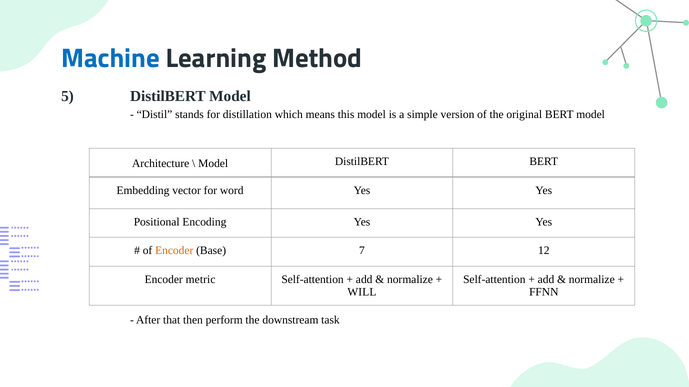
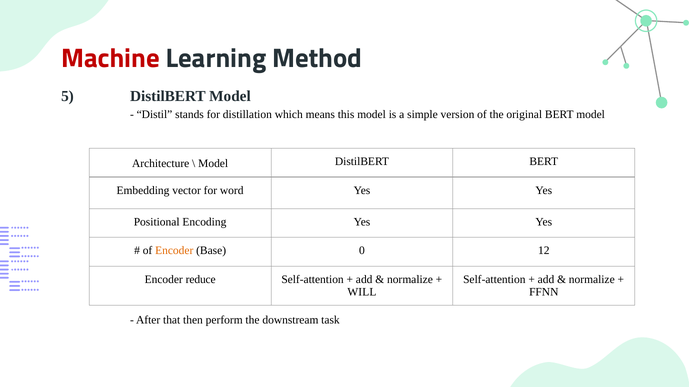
Machine colour: blue -> red
7: 7 -> 0
metric: metric -> reduce
